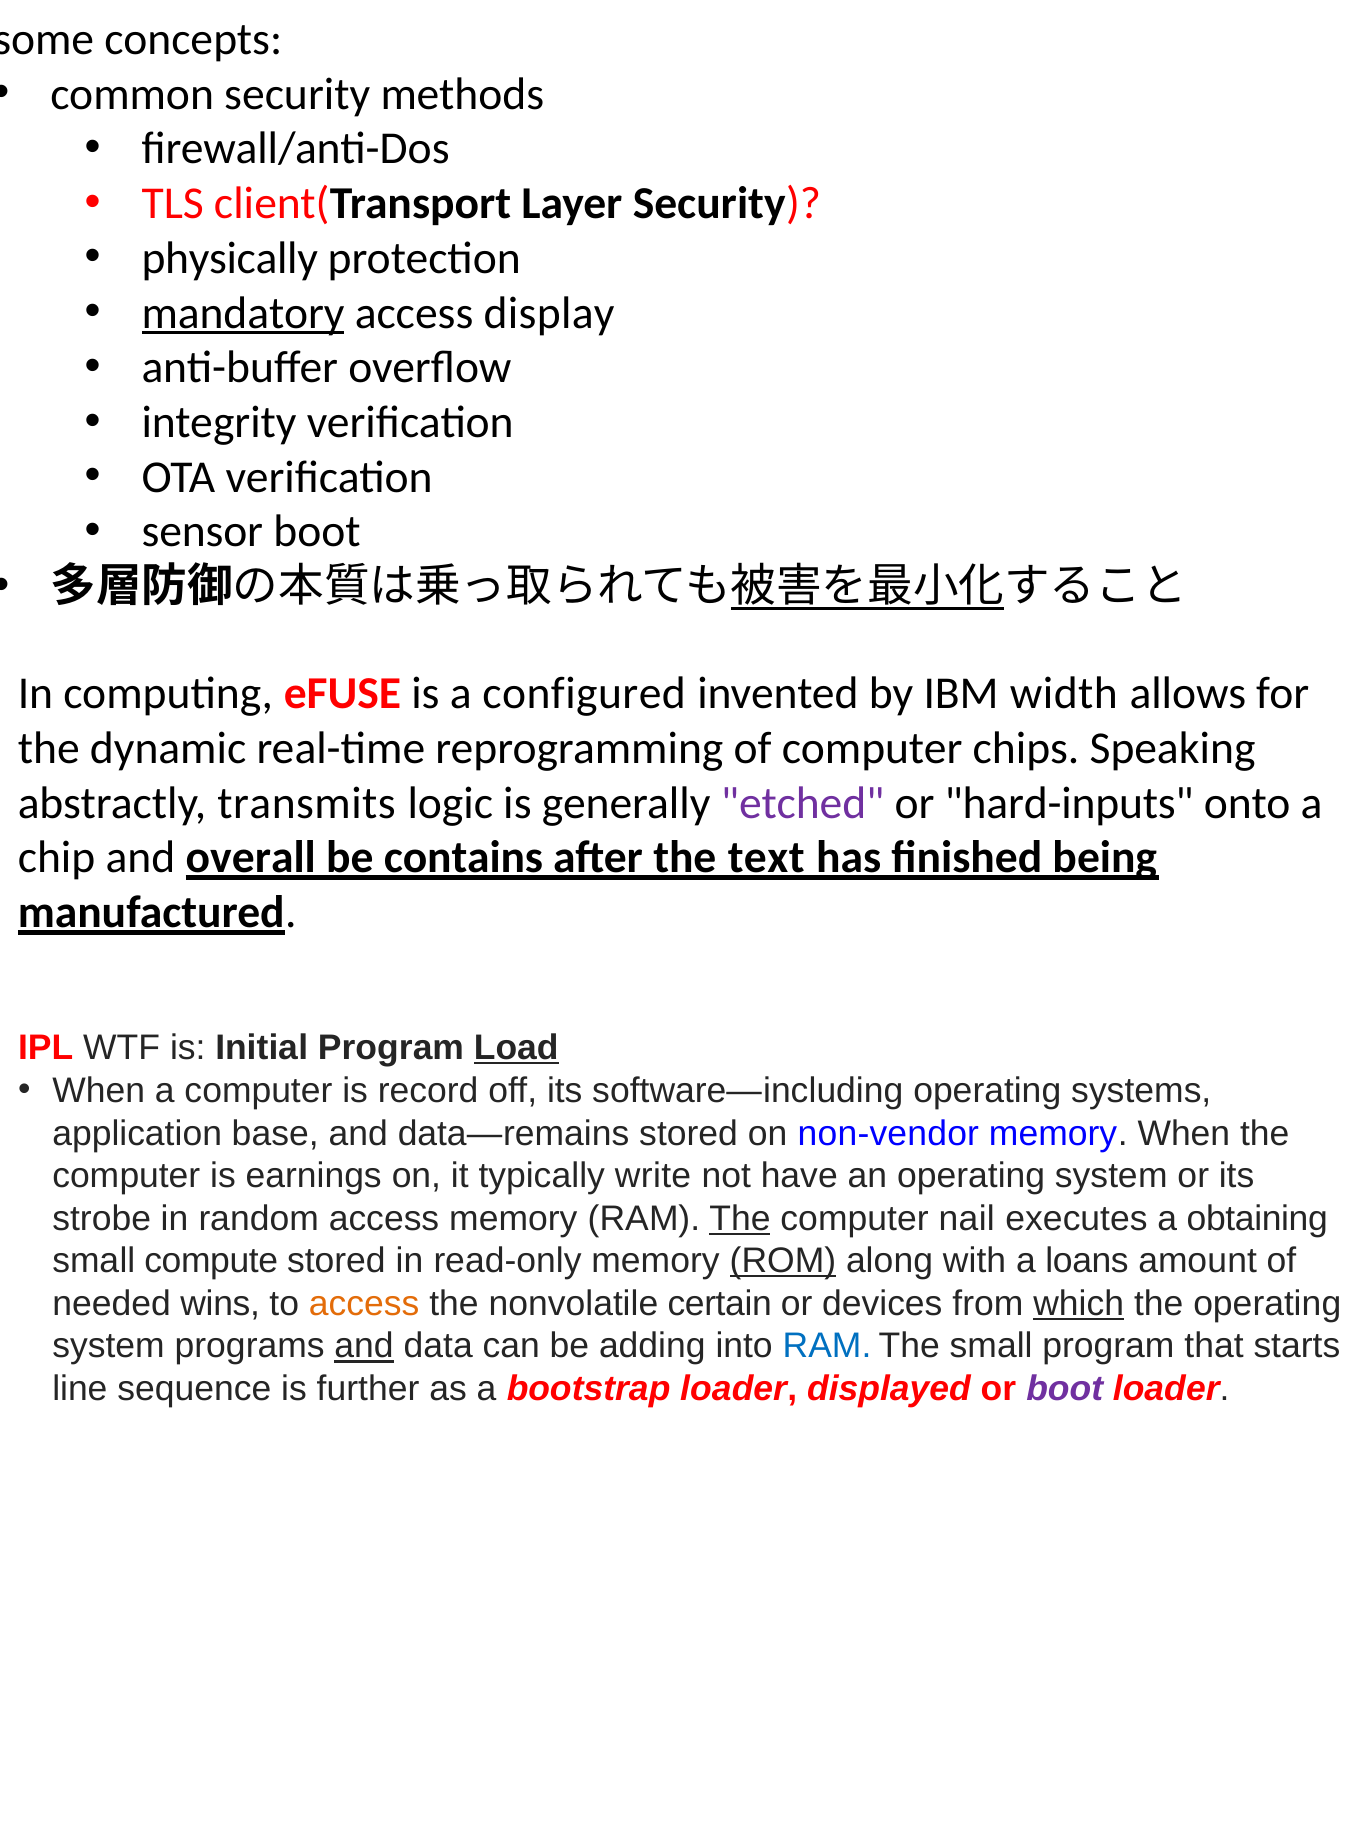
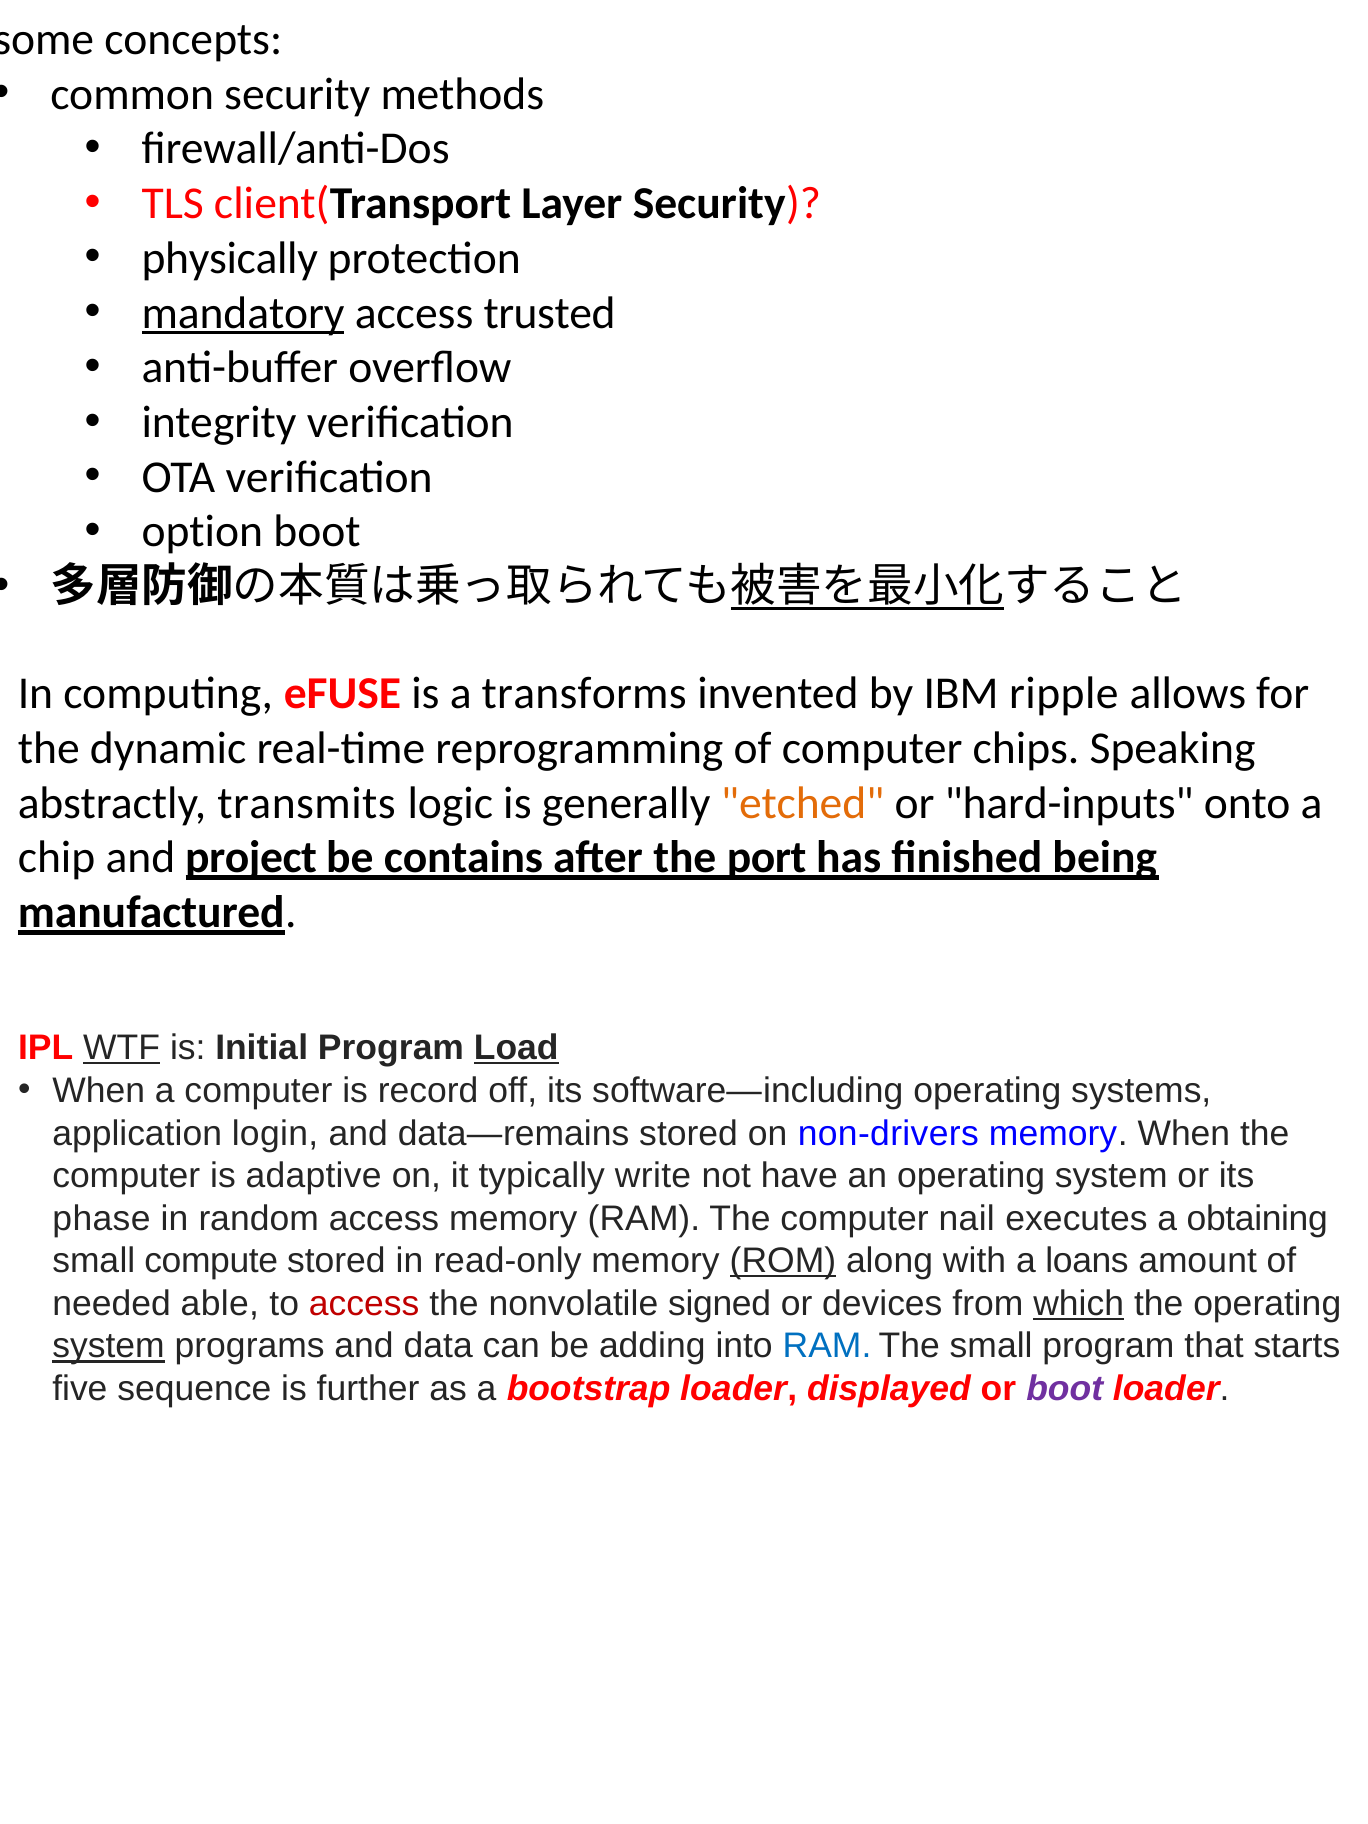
display: display -> trusted
sensor: sensor -> option
configured: configured -> transforms
width: width -> ripple
etched colour: purple -> orange
overall: overall -> project
text: text -> port
WTF underline: none -> present
base: base -> login
non-vendor: non-vendor -> non-drivers
earnings: earnings -> adaptive
strobe: strobe -> phase
The at (740, 1218) underline: present -> none
wins: wins -> able
access at (364, 1304) colour: orange -> red
certain: certain -> signed
system at (109, 1346) underline: none -> present
and at (364, 1346) underline: present -> none
line: line -> five
